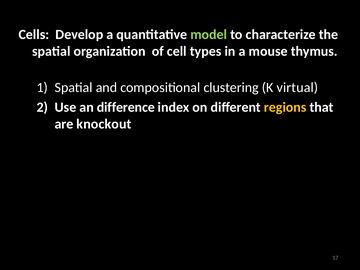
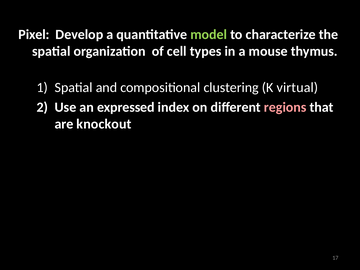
Cells: Cells -> Pixel
difference: difference -> expressed
regions colour: yellow -> pink
